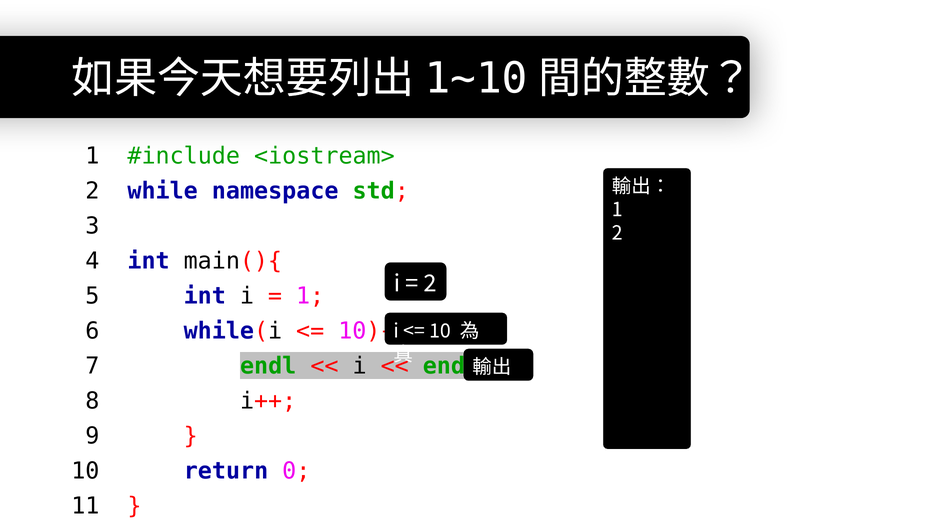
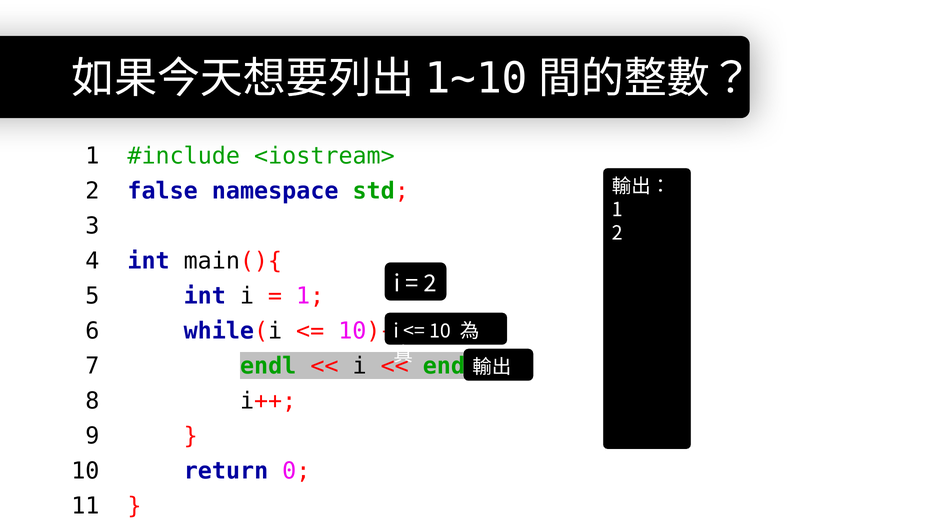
while: while -> false
